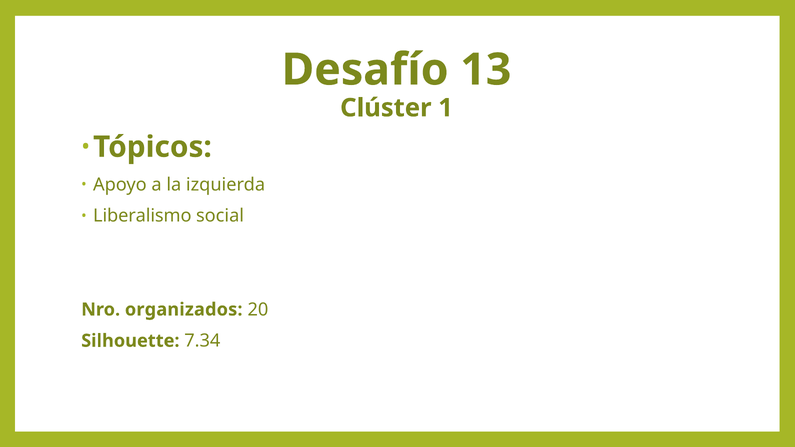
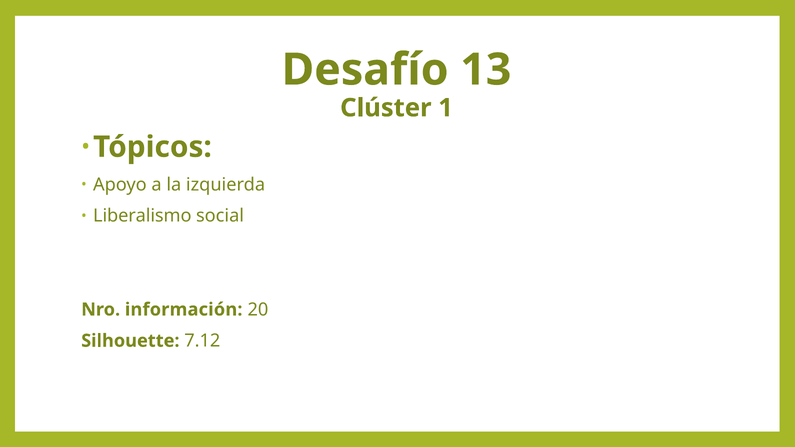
organizados: organizados -> información
7.34: 7.34 -> 7.12
